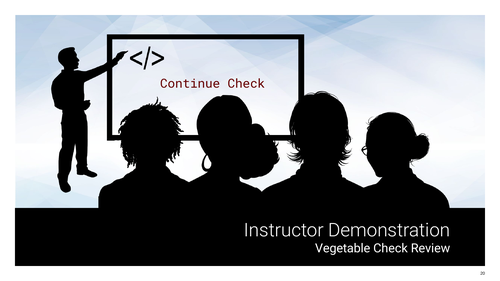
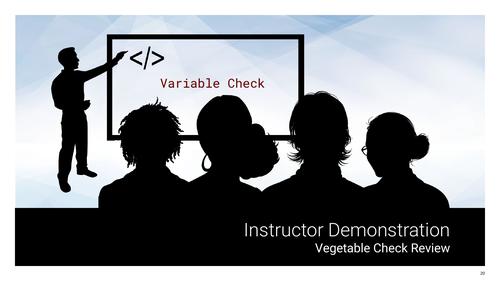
Continue: Continue -> Variable
